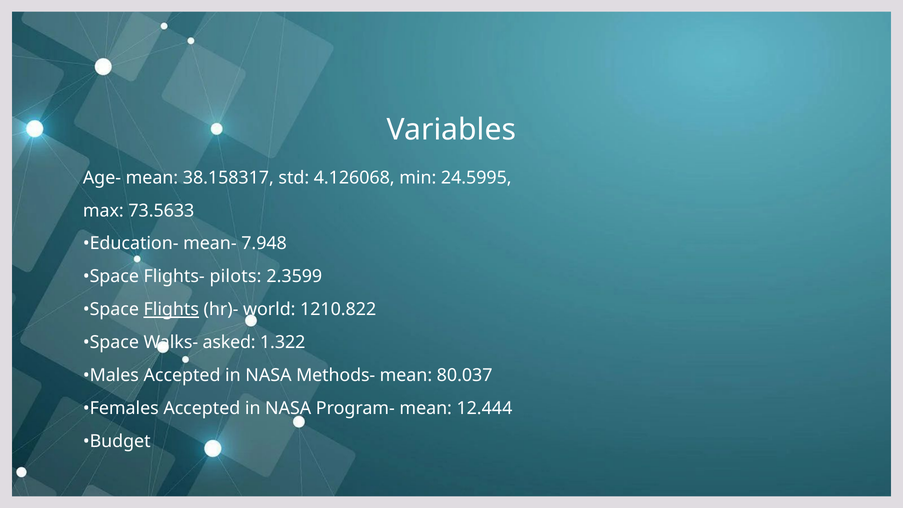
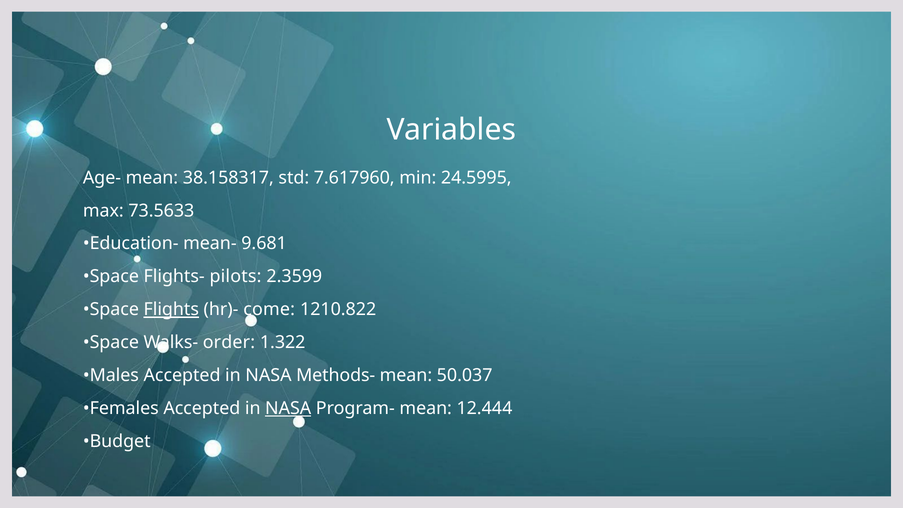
4.126068: 4.126068 -> 7.617960
7.948: 7.948 -> 9.681
world: world -> come
asked: asked -> order
80.037: 80.037 -> 50.037
NASA at (288, 408) underline: none -> present
